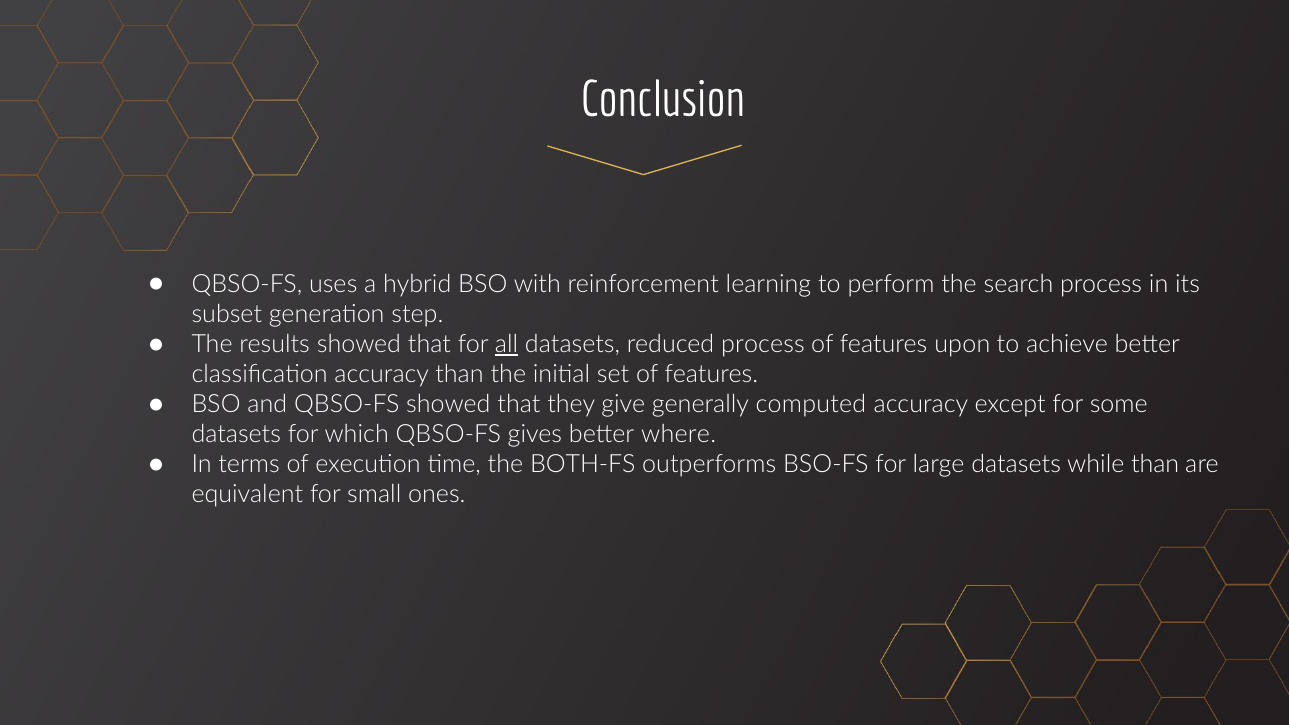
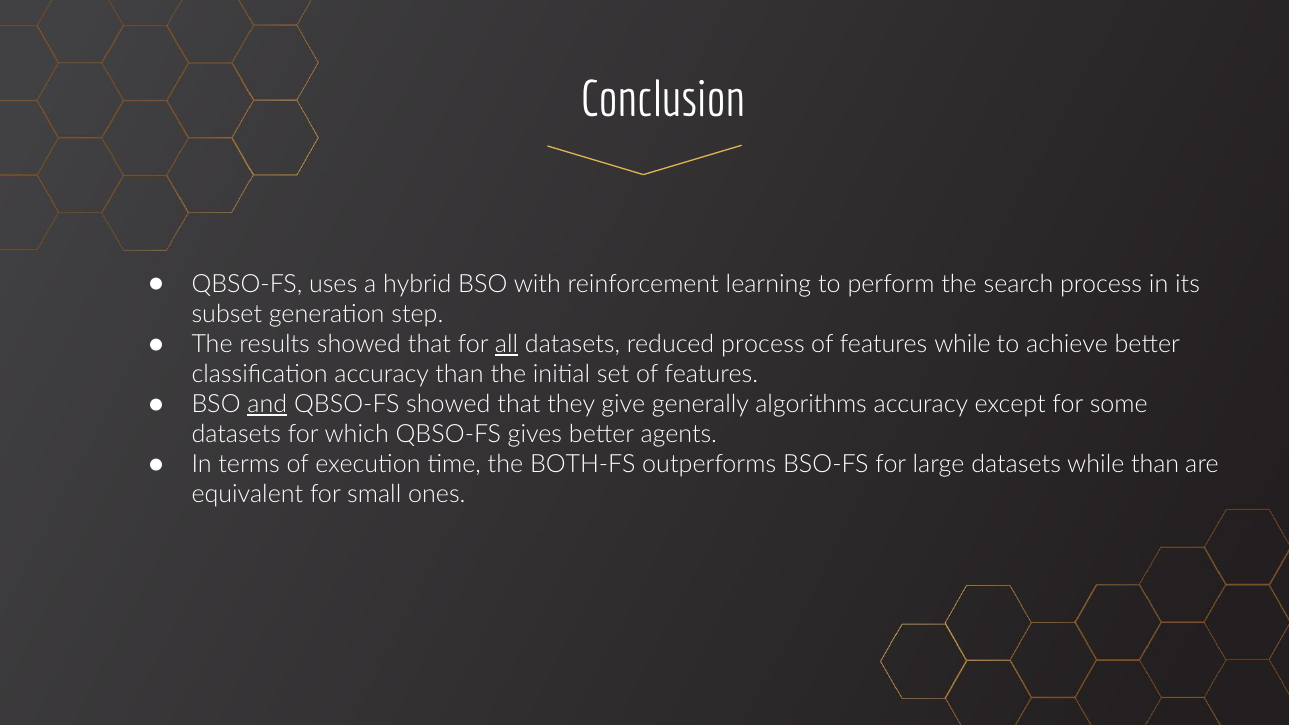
features upon: upon -> while
and underline: none -> present
computed: computed -> algorithms
where: where -> agents
